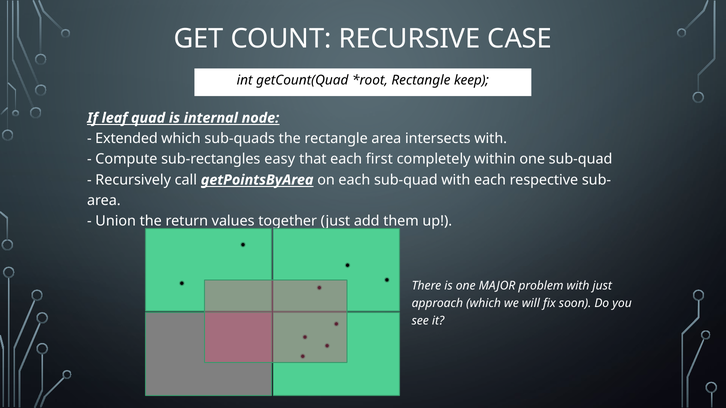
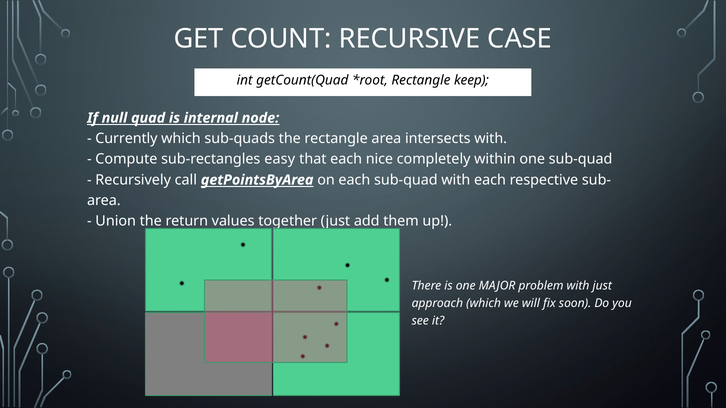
leaf: leaf -> null
Extended: Extended -> Currently
first: first -> nice
